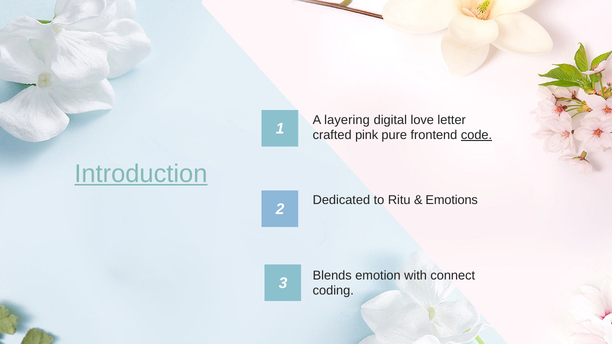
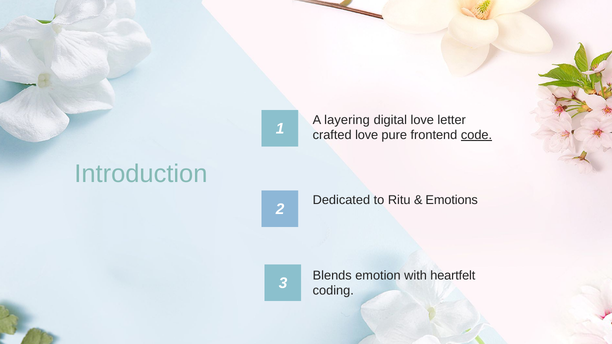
crafted pink: pink -> love
Introduction underline: present -> none
connect: connect -> heartfelt
